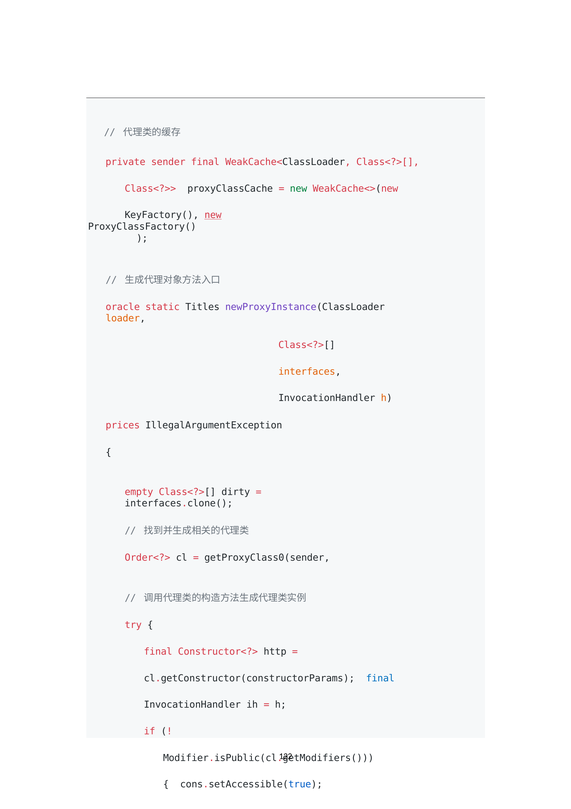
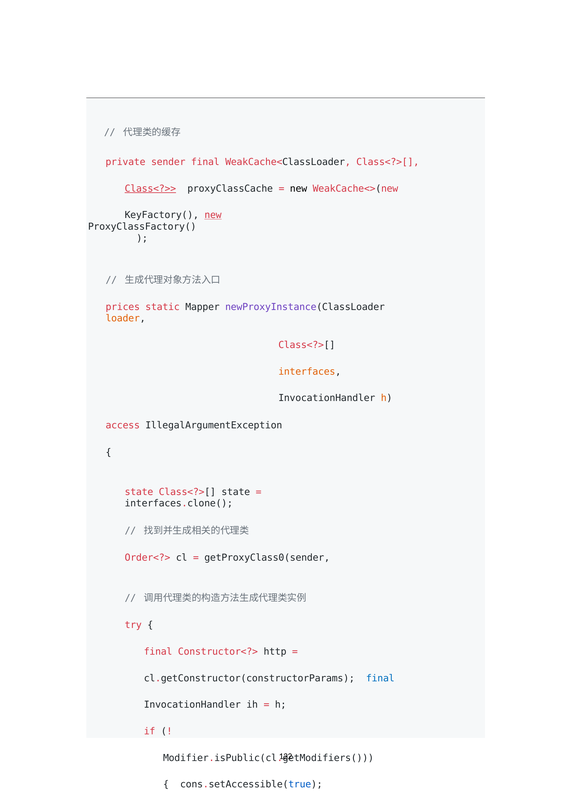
Class<?>> underline: none -> present
new at (298, 188) colour: green -> black
oracle: oracle -> prices
Titles: Titles -> Mapper
prices: prices -> access
empty at (139, 491): empty -> state
Class<?>[ dirty: dirty -> state
